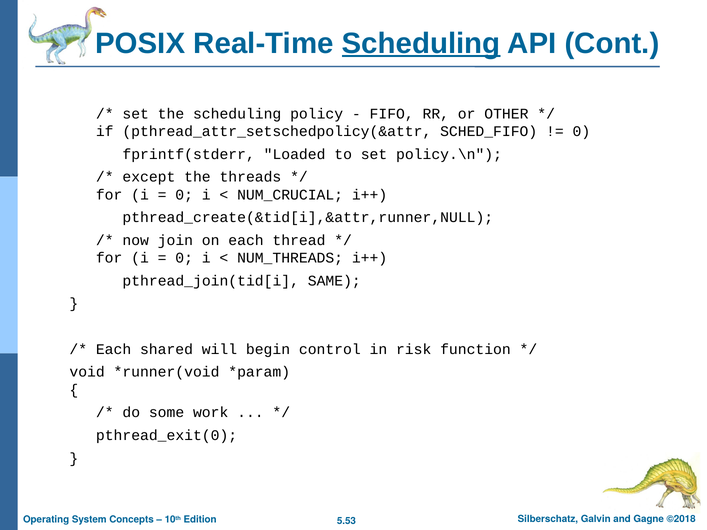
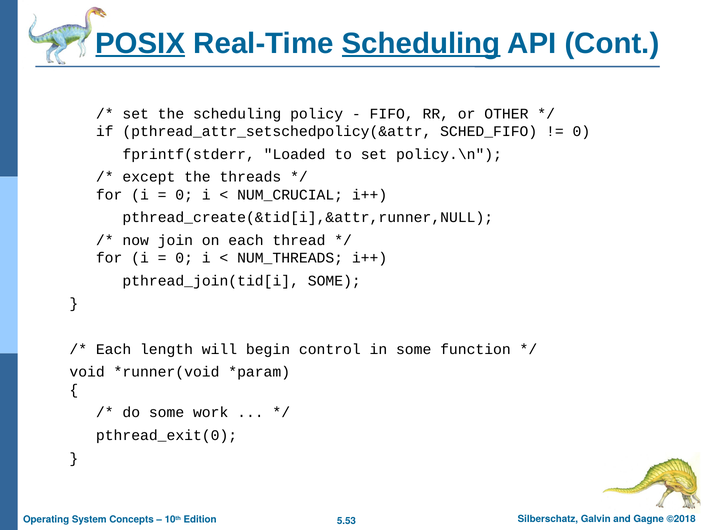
POSIX underline: none -> present
pthread_join(tid[i SAME: SAME -> SOME
shared: shared -> length
in risk: risk -> some
